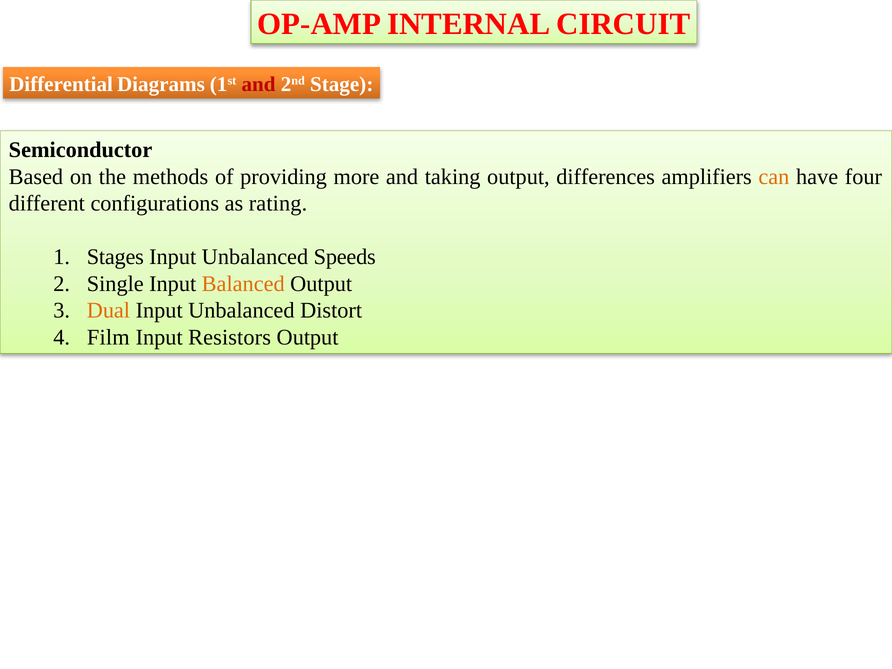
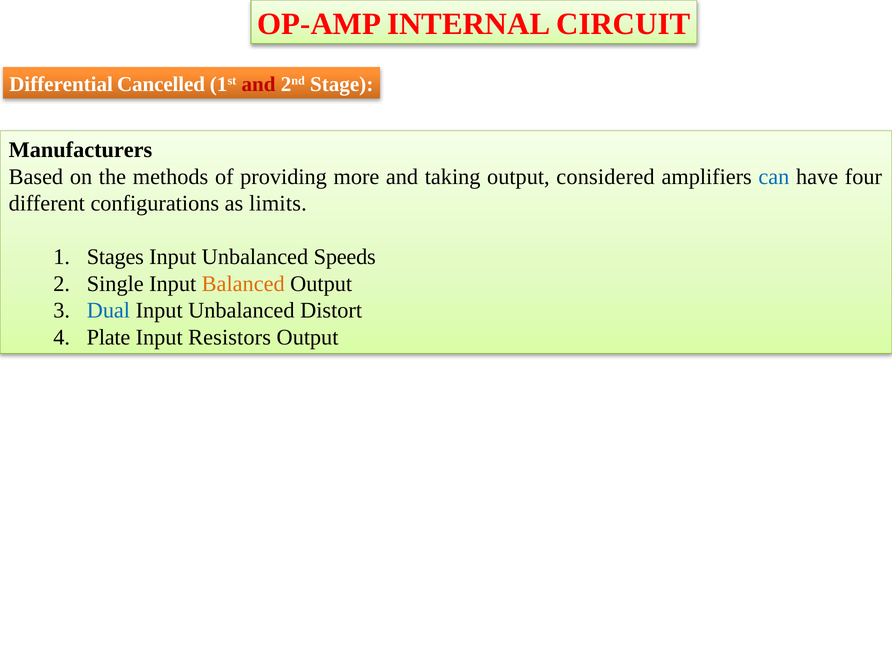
Diagrams: Diagrams -> Cancelled
Semiconductor: Semiconductor -> Manufacturers
differences: differences -> considered
can colour: orange -> blue
rating: rating -> limits
Dual colour: orange -> blue
Film: Film -> Plate
